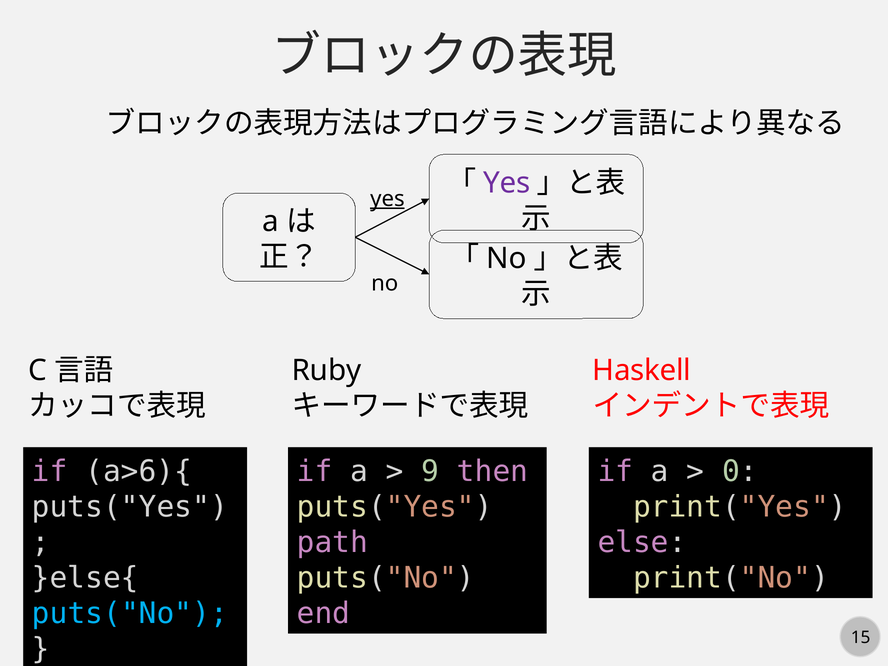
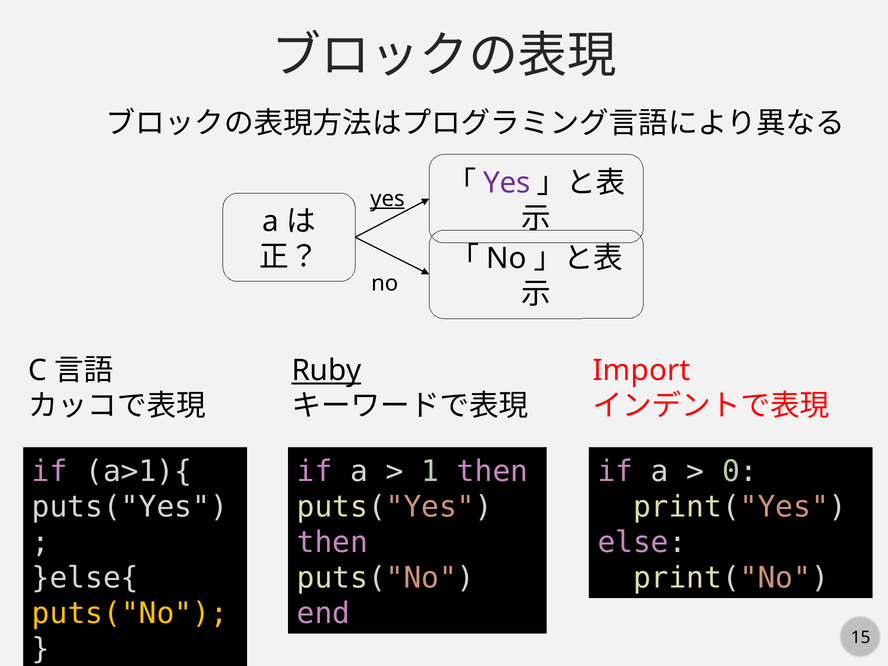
Ruby underline: none -> present
Haskell: Haskell -> Import
a>6){: a>6){ -> a>1){
9: 9 -> 1
path at (332, 542): path -> then
puts("No at (130, 614) colour: light blue -> yellow
